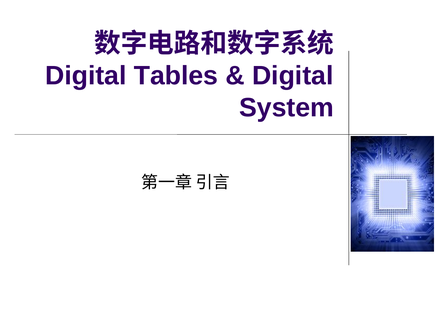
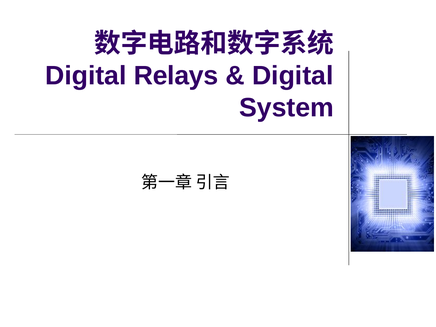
Tables: Tables -> Relays
